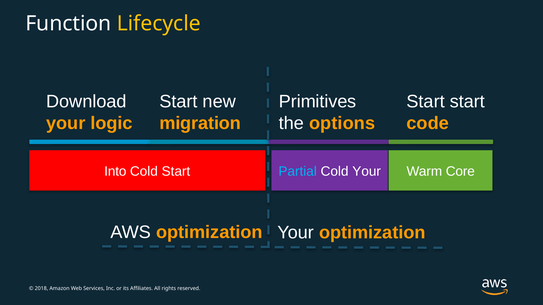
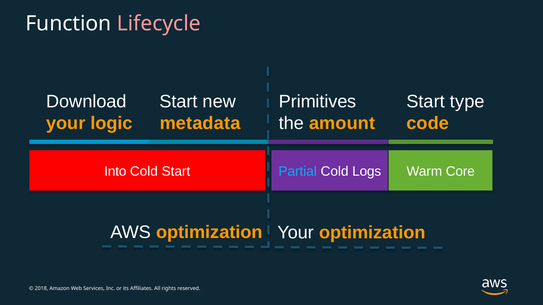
Lifecycle colour: yellow -> pink
Start start: start -> type
migration: migration -> metadata
options: options -> amount
Cold Your: Your -> Logs
